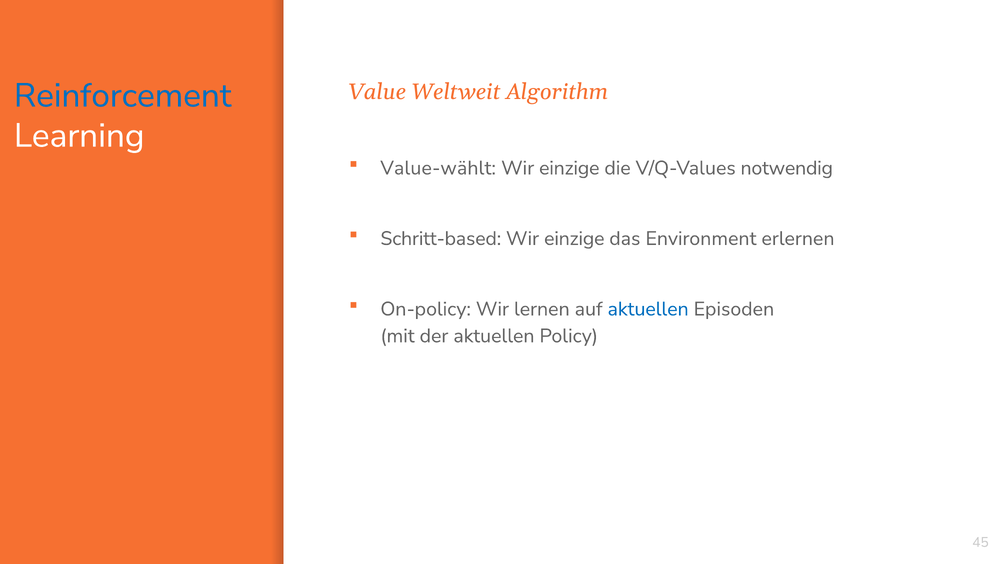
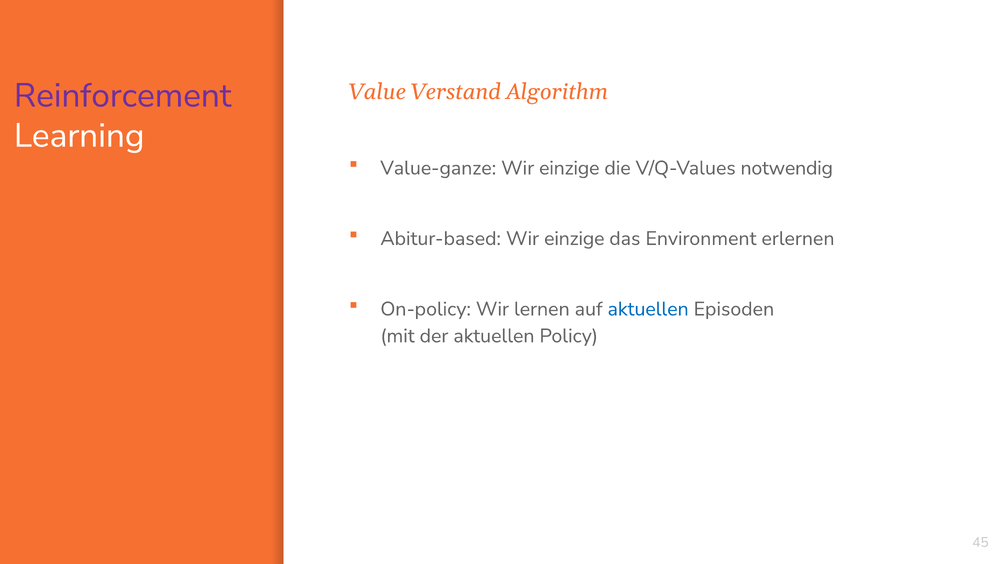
Reinforcement colour: blue -> purple
Weltweit: Weltweit -> Verstand
Value-wählt: Value-wählt -> Value-ganze
Schritt-based: Schritt-based -> Abitur-based
